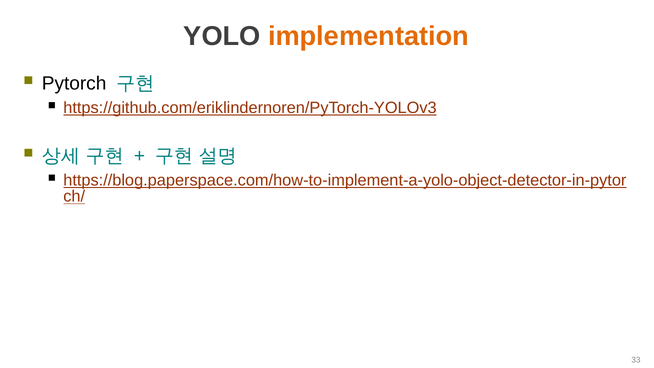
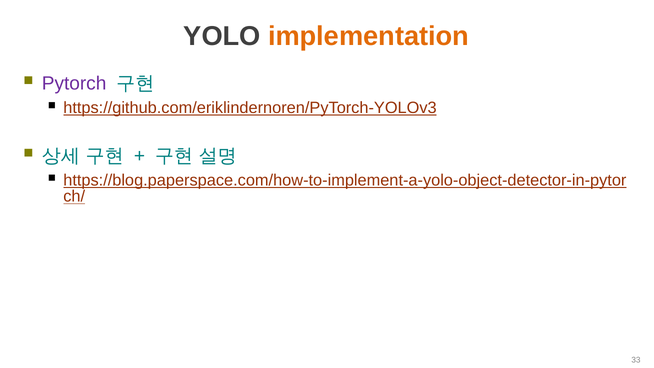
Pytorch colour: black -> purple
